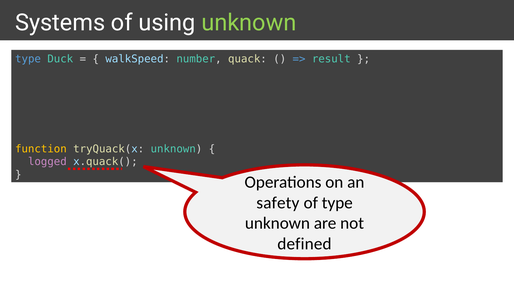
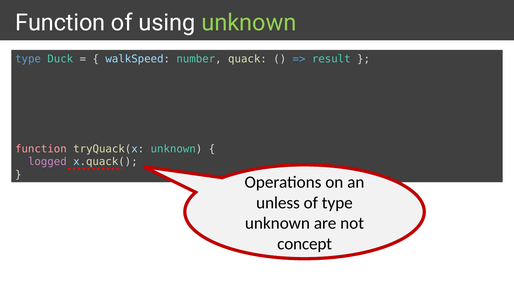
Systems at (60, 23): Systems -> Function
function at (41, 149) colour: yellow -> pink
safety: safety -> unless
defined: defined -> concept
